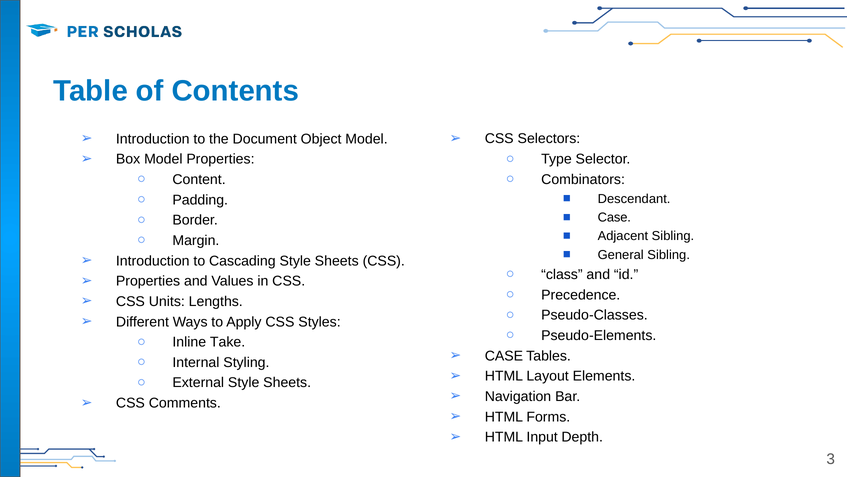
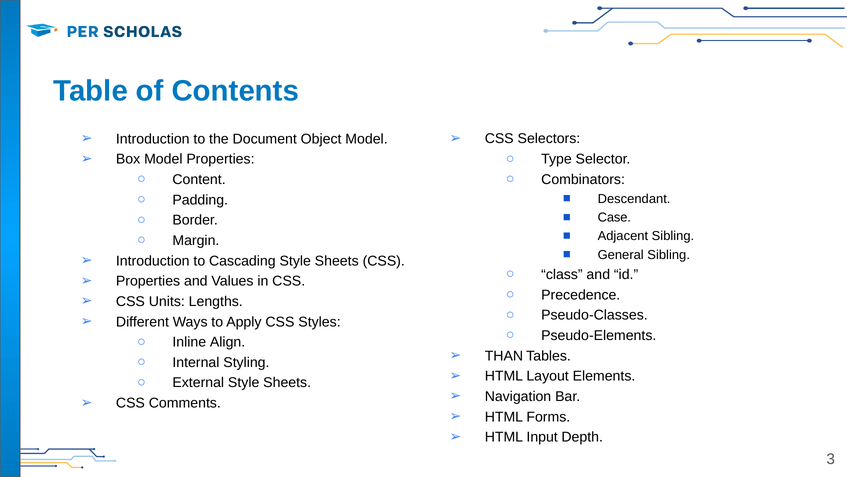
Take: Take -> Align
CASE at (504, 356): CASE -> THAN
